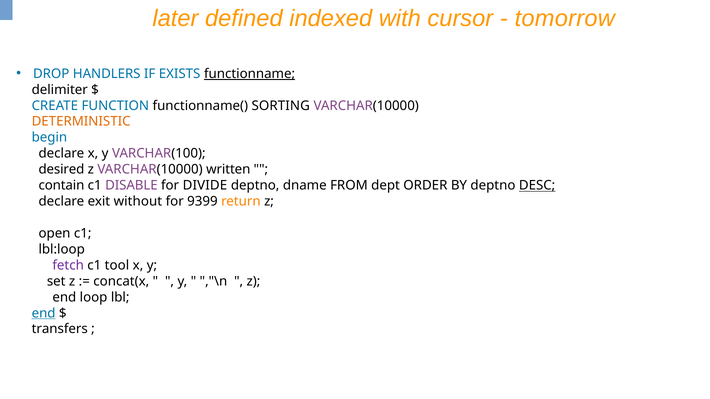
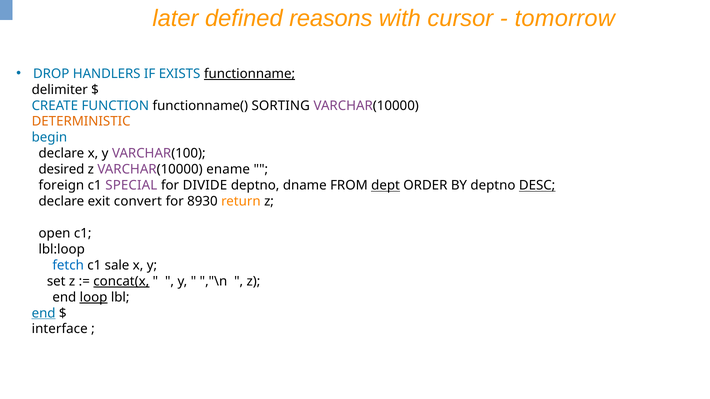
indexed: indexed -> reasons
written: written -> ename
contain: contain -> foreign
DISABLE: DISABLE -> SPECIAL
dept underline: none -> present
without: without -> convert
9399: 9399 -> 8930
fetch colour: purple -> blue
tool: tool -> sale
concat(x underline: none -> present
loop underline: none -> present
transfers: transfers -> interface
